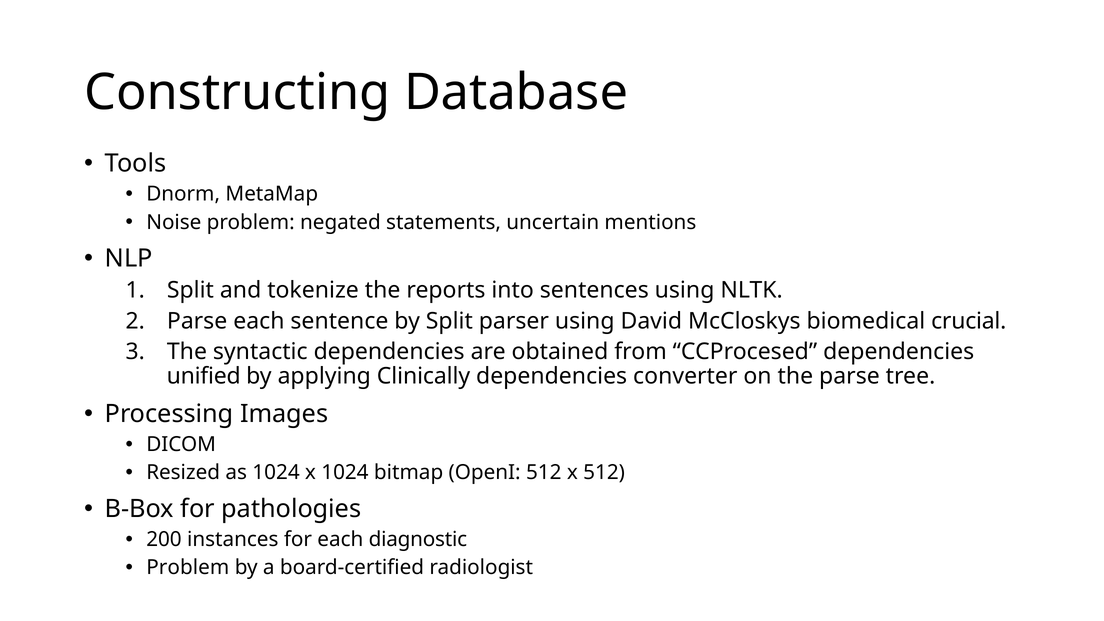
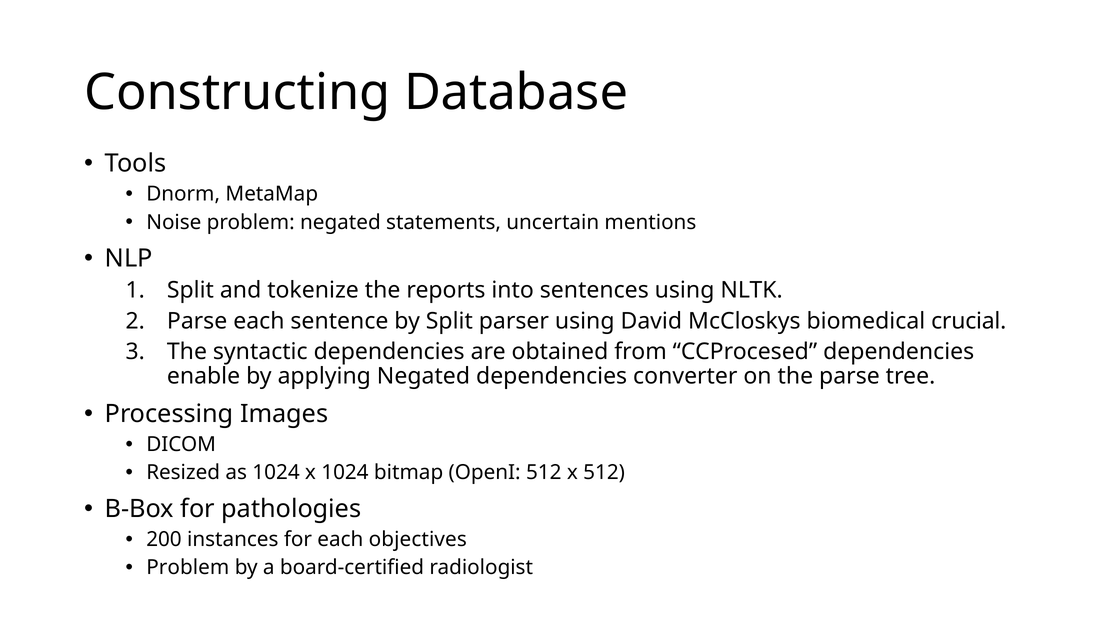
unified: unified -> enable
applying Clinically: Clinically -> Negated
diagnostic: diagnostic -> objectives
